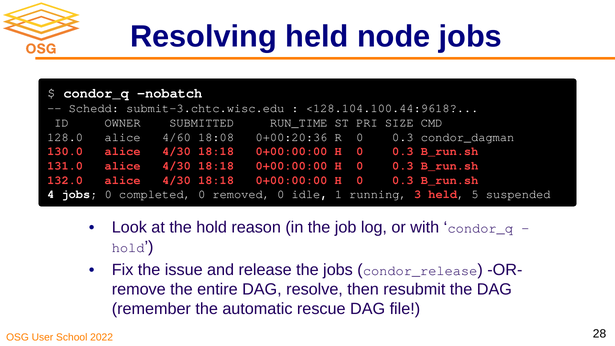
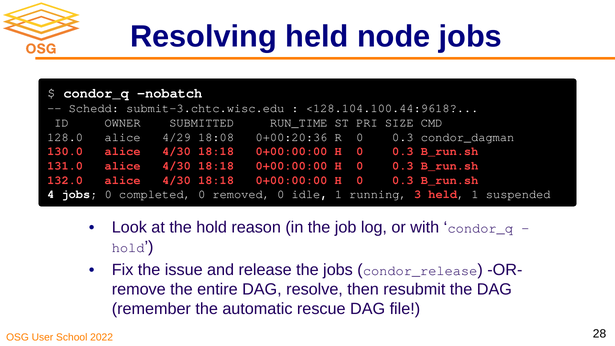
4/60: 4/60 -> 4/29
held 5: 5 -> 1
